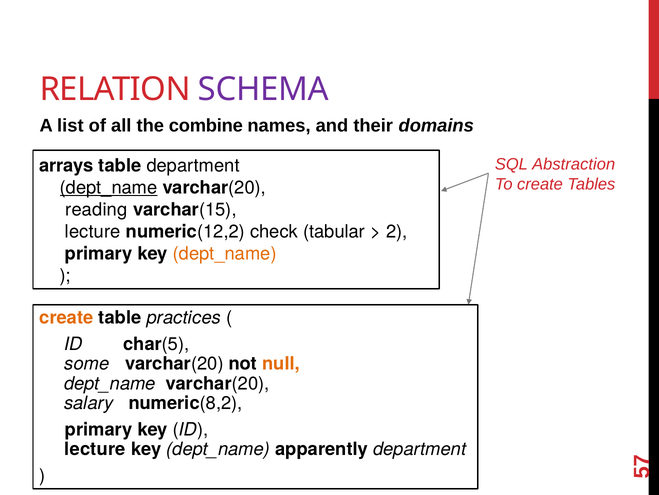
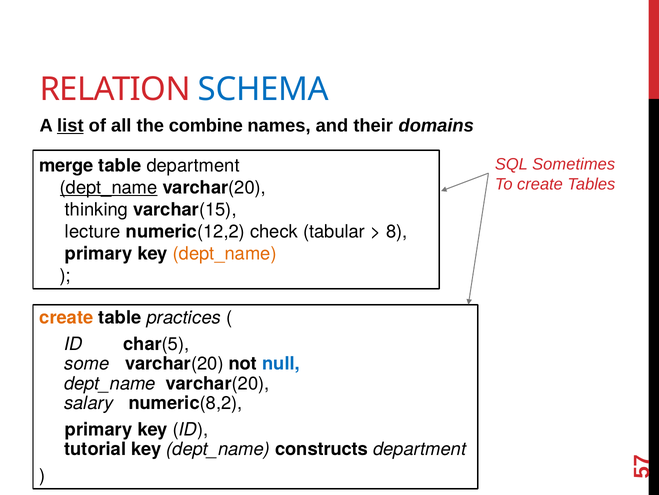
SCHEMA colour: purple -> blue
list underline: none -> present
Abstraction: Abstraction -> Sometimes
arrays: arrays -> merge
reading: reading -> thinking
2: 2 -> 8
null colour: orange -> blue
lecture at (95, 449): lecture -> tutorial
apparently: apparently -> constructs
